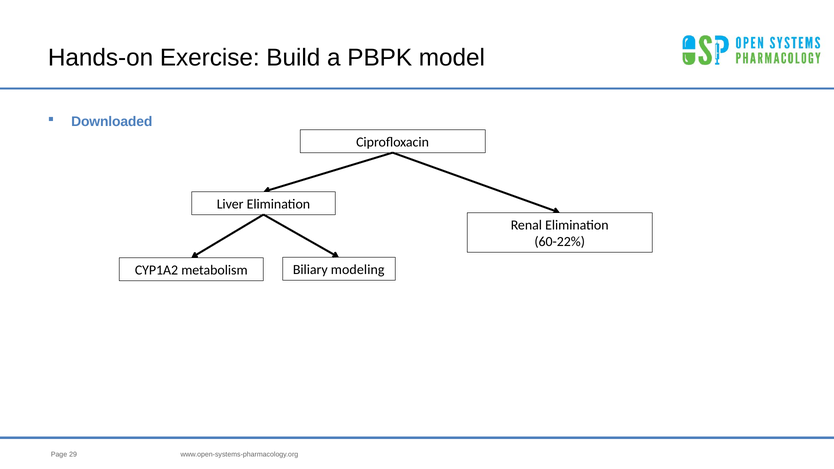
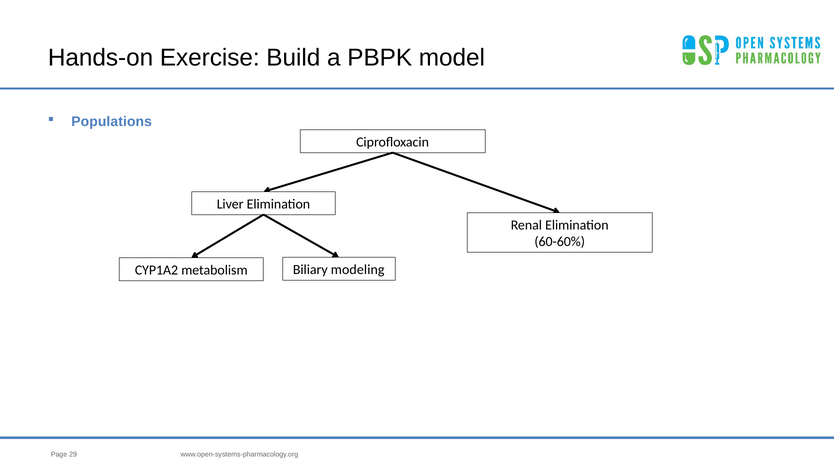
Downloaded: Downloaded -> Populations
60-22%: 60-22% -> 60-60%
